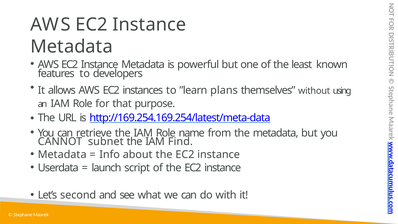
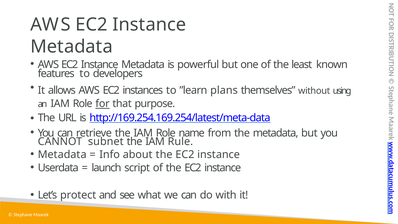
for underline: none -> present
Find: Find -> Rule
second: second -> protect
